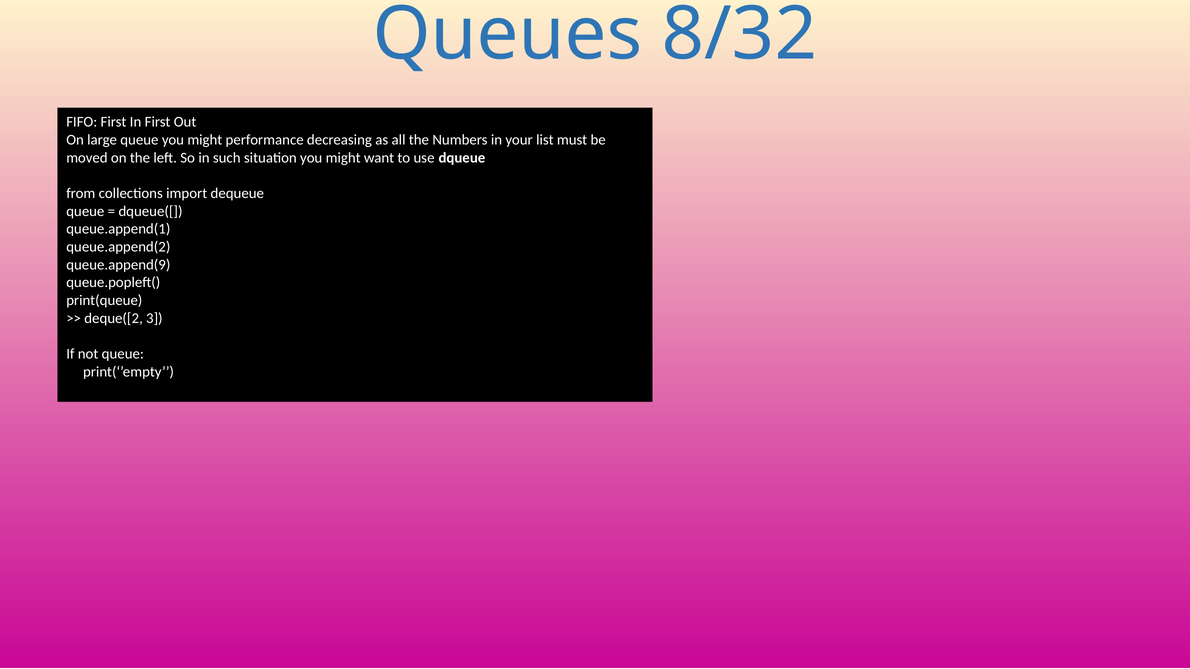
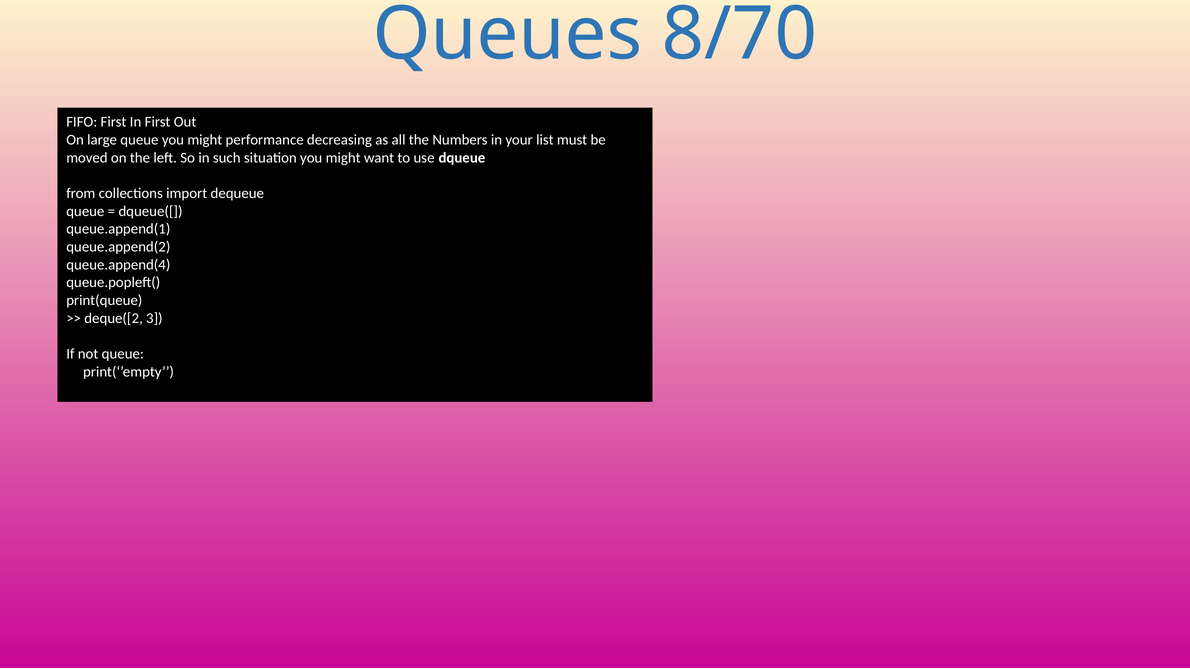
8/32: 8/32 -> 8/70
queue.append(9: queue.append(9 -> queue.append(4
